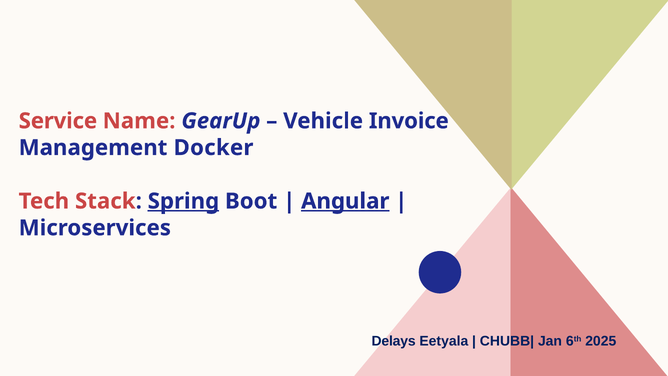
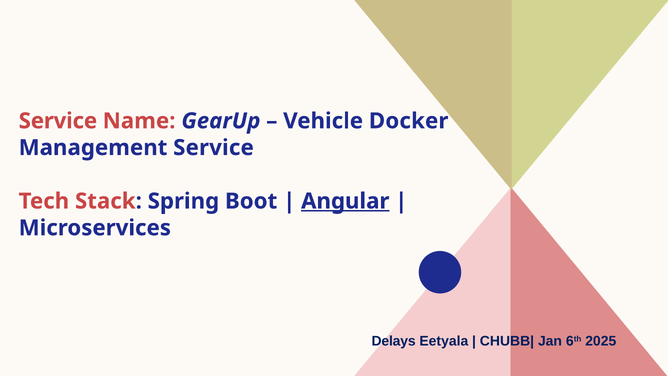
Invoice: Invoice -> Docker
Management Docker: Docker -> Service
Spring underline: present -> none
